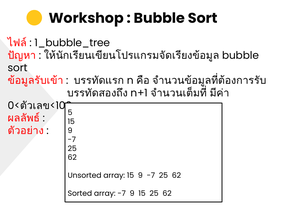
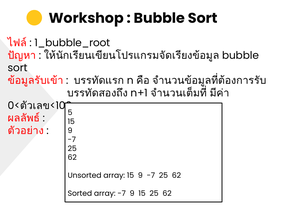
1_bubble_tree: 1_bubble_tree -> 1_bubble_root
